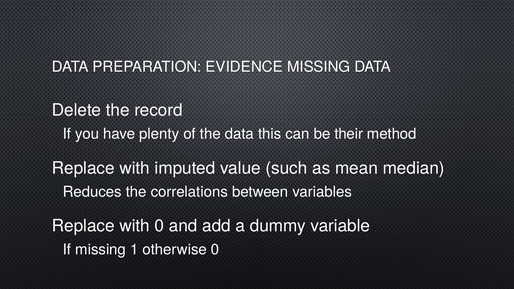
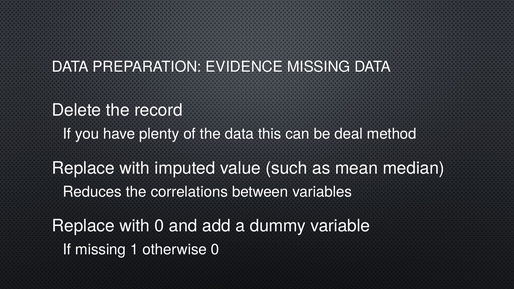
their: their -> deal
